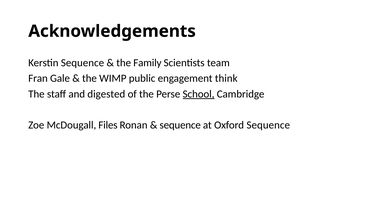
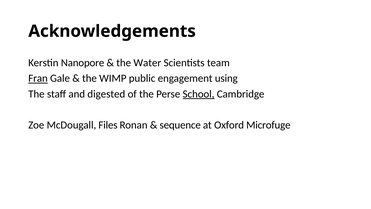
Kerstin Sequence: Sequence -> Nanopore
Family: Family -> Water
Fran underline: none -> present
think: think -> using
Oxford Sequence: Sequence -> Microfuge
